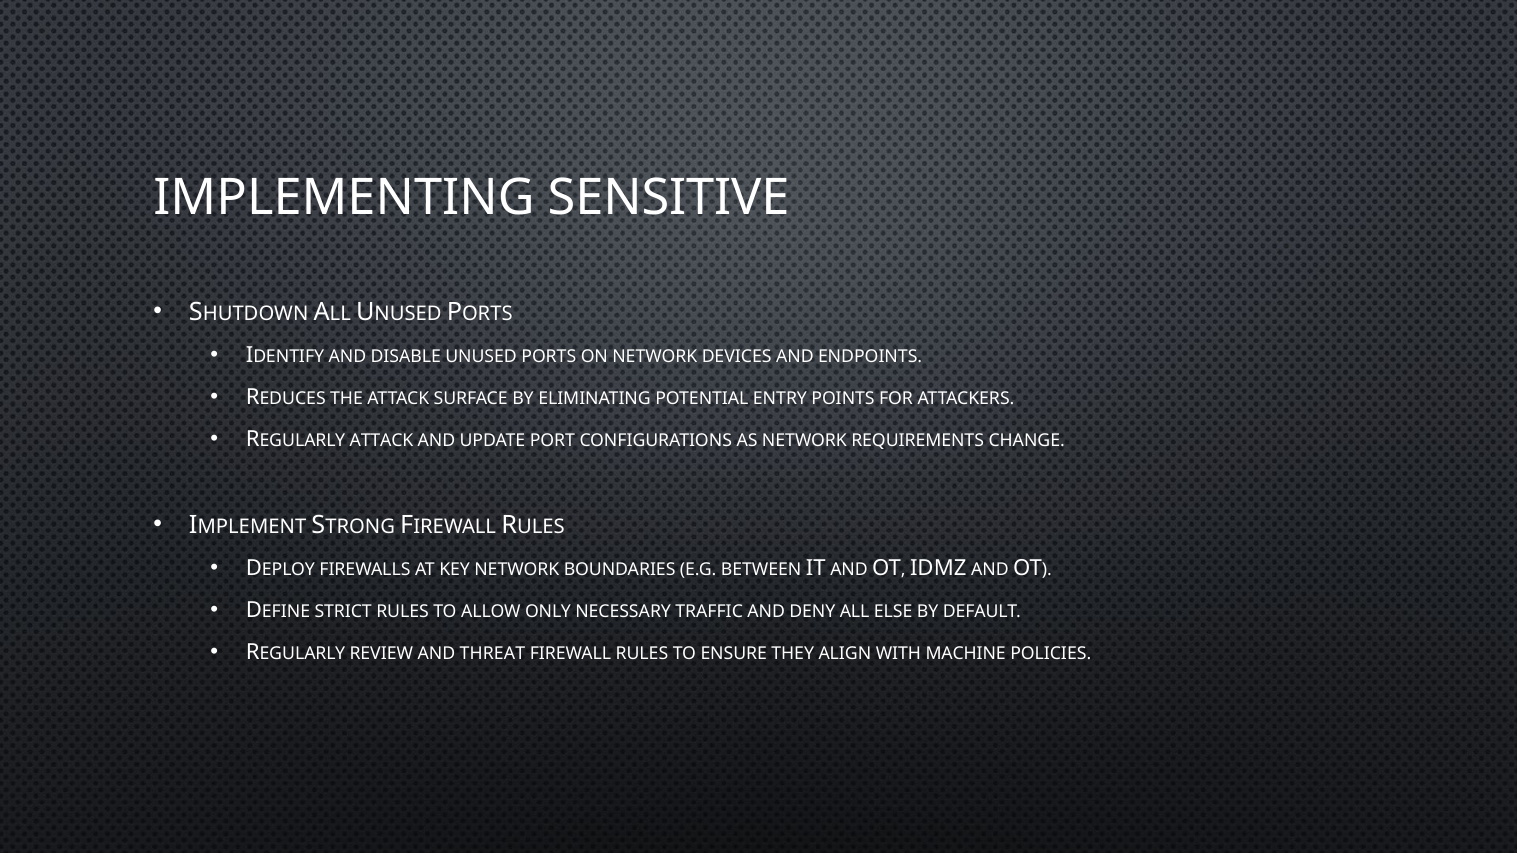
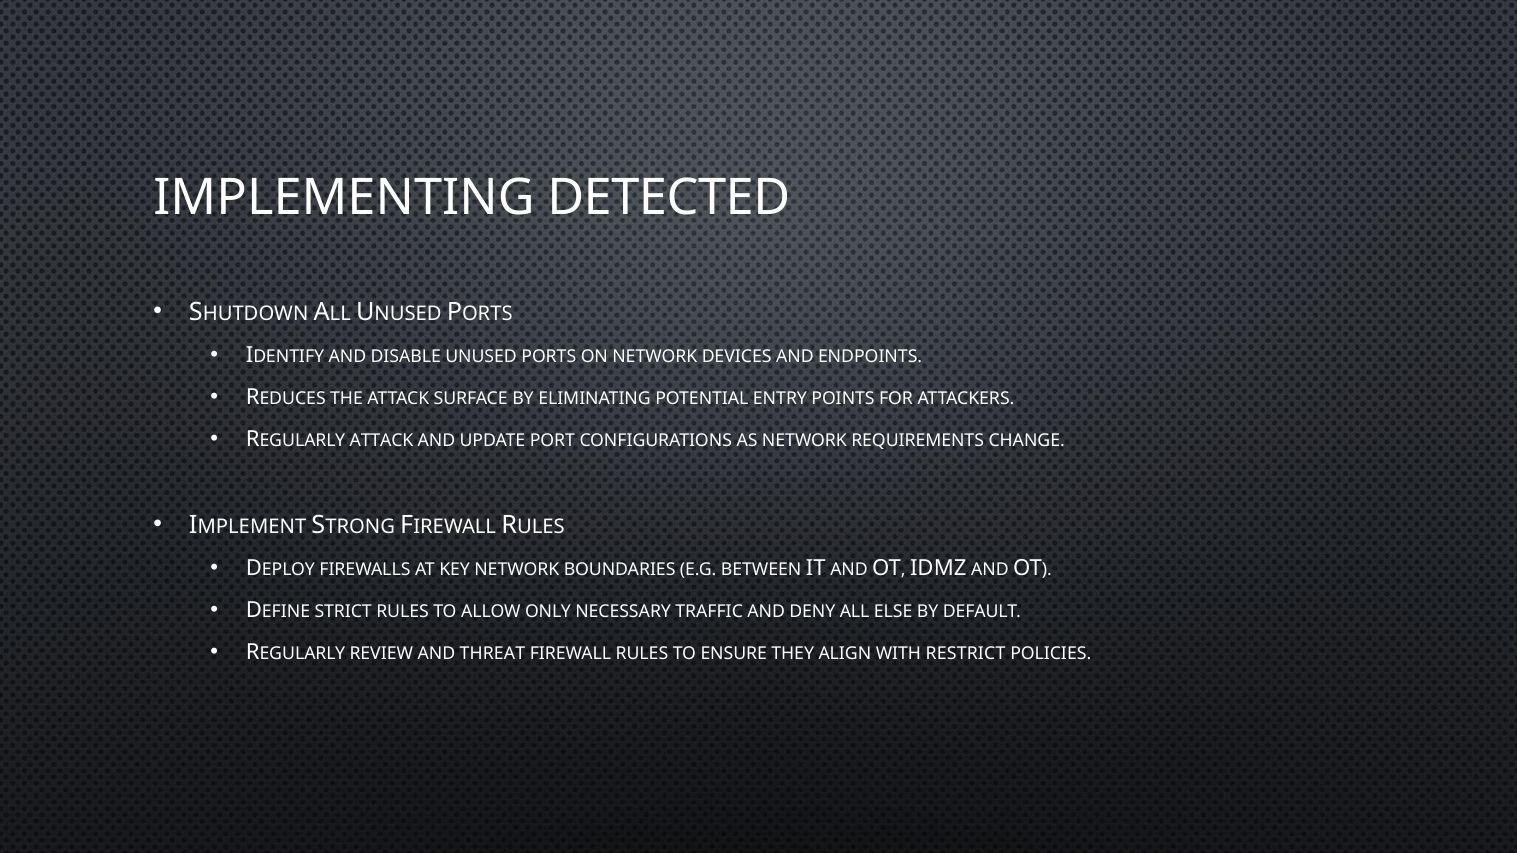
SENSITIVE: SENSITIVE -> DETECTED
MACHINE: MACHINE -> RESTRICT
